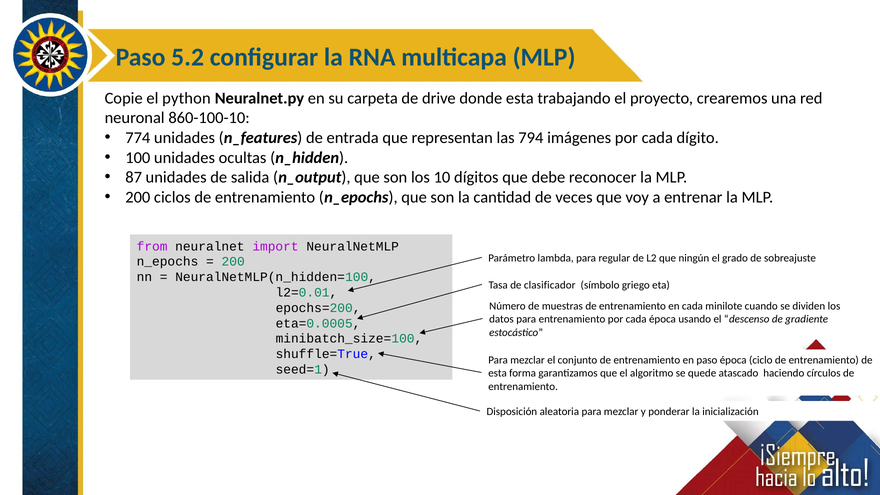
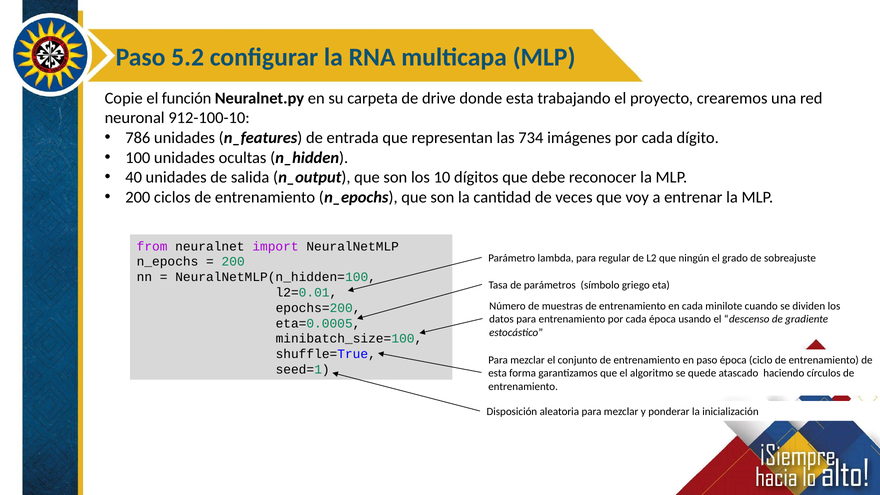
python: python -> función
860-100-10: 860-100-10 -> 912-100-10
774: 774 -> 786
794: 794 -> 734
87: 87 -> 40
clasificador: clasificador -> parámetros
